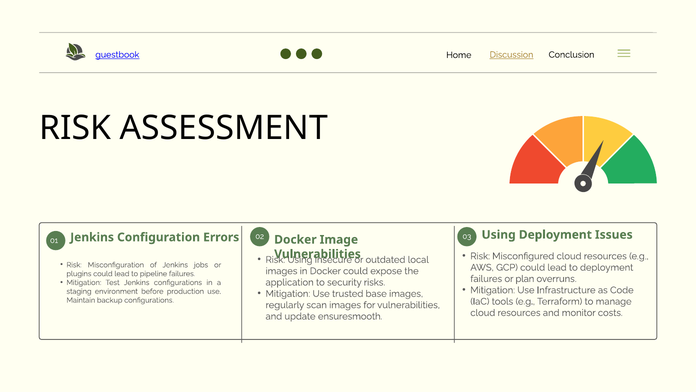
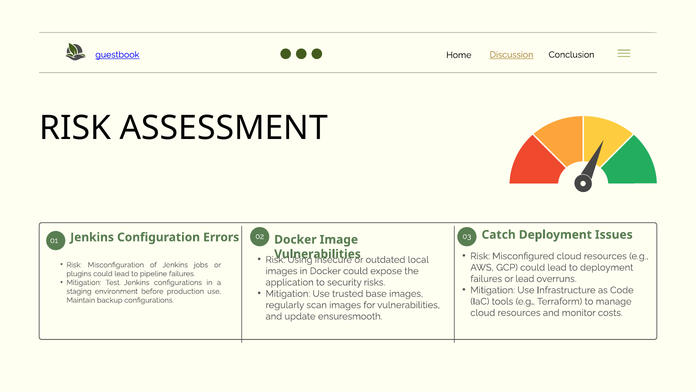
03 Using: Using -> Catch
or plan: plan -> lead
